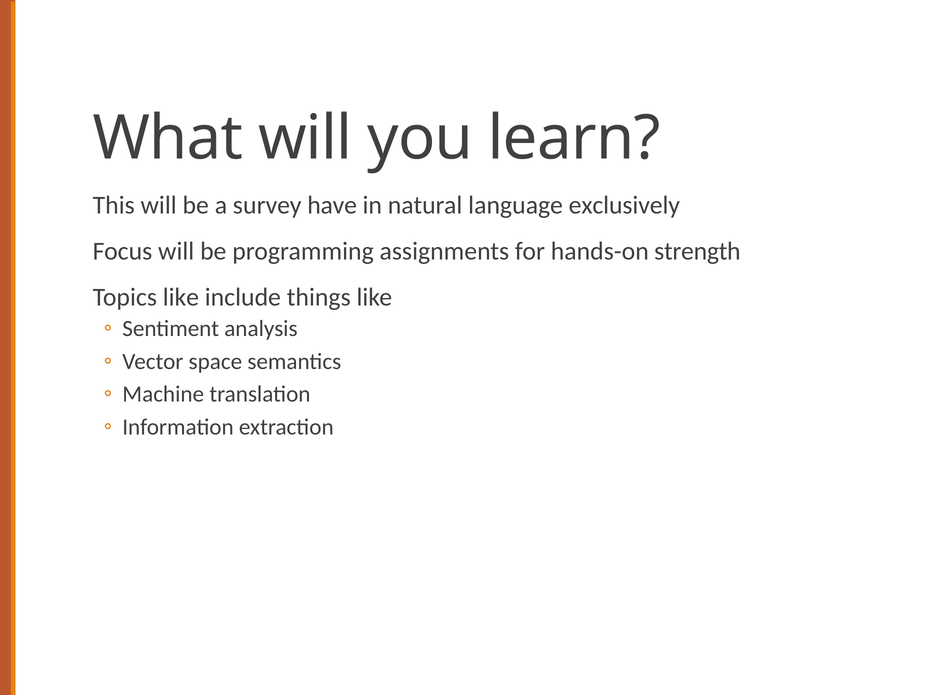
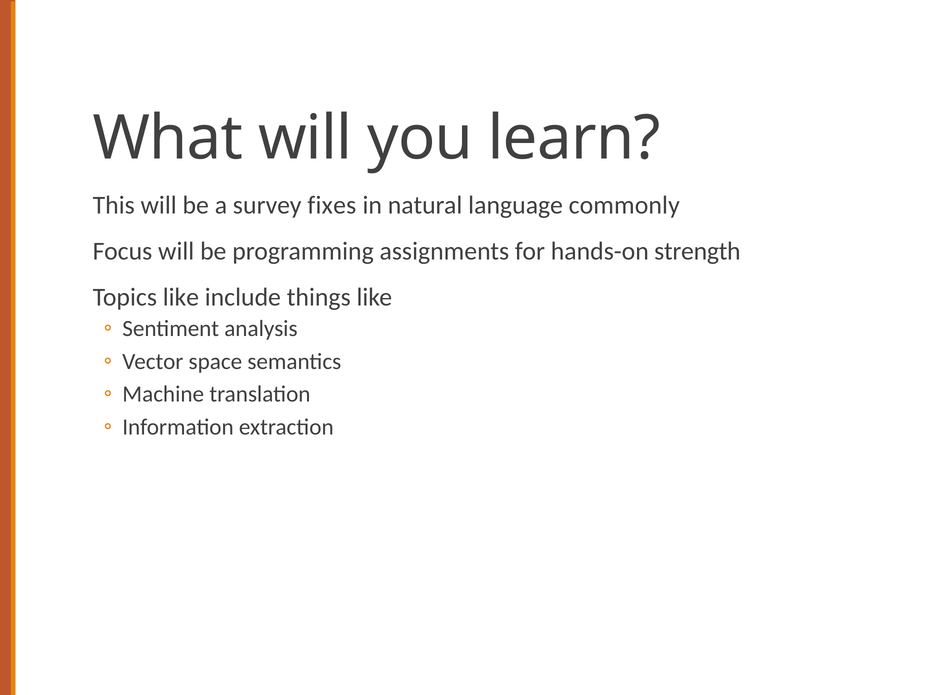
have: have -> fixes
exclusively: exclusively -> commonly
